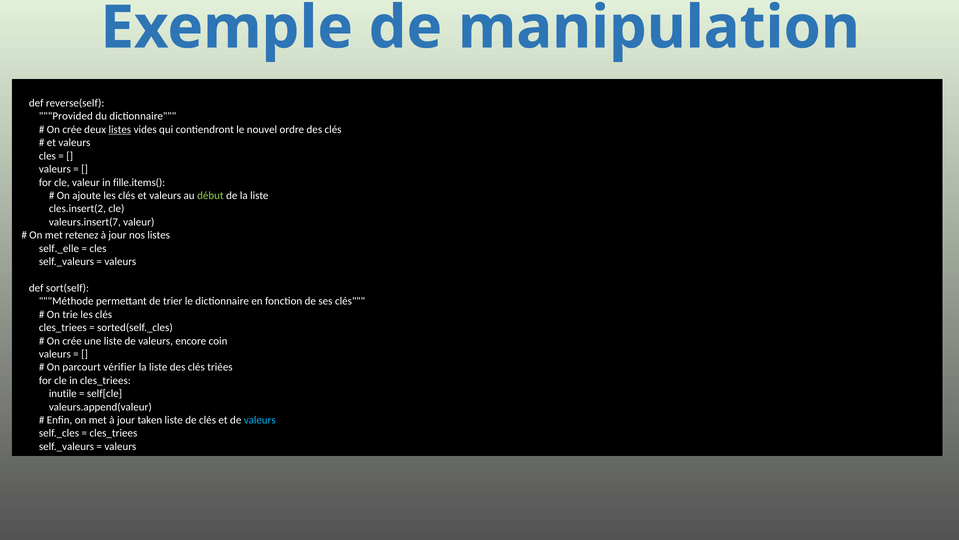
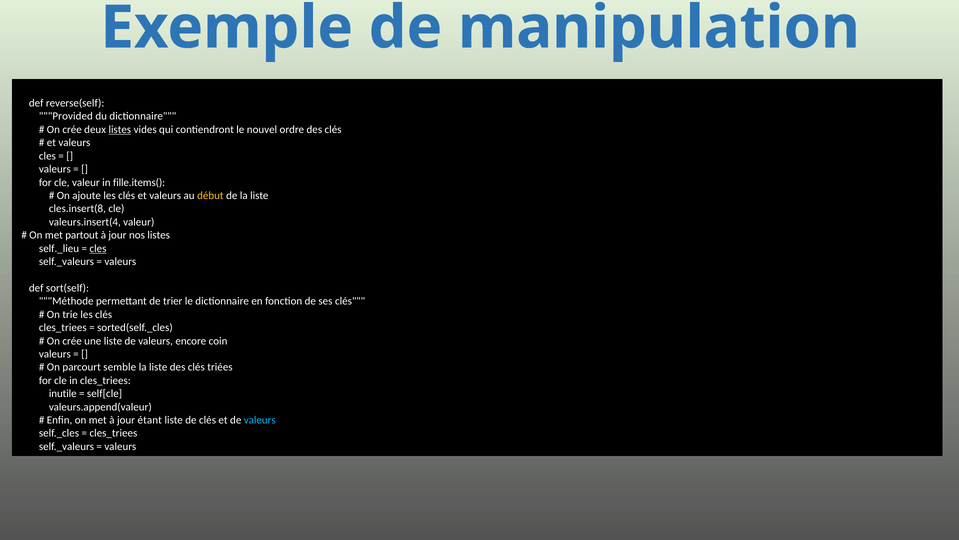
début colour: light green -> yellow
cles.insert(2: cles.insert(2 -> cles.insert(8
valeurs.insert(7: valeurs.insert(7 -> valeurs.insert(4
retenez: retenez -> partout
self._elle: self._elle -> self._lieu
cles at (98, 248) underline: none -> present
vérifier: vérifier -> semble
taken: taken -> étant
